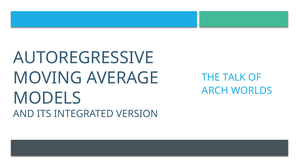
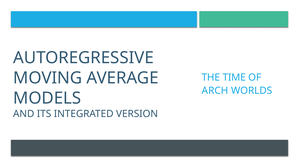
TALK: TALK -> TIME
